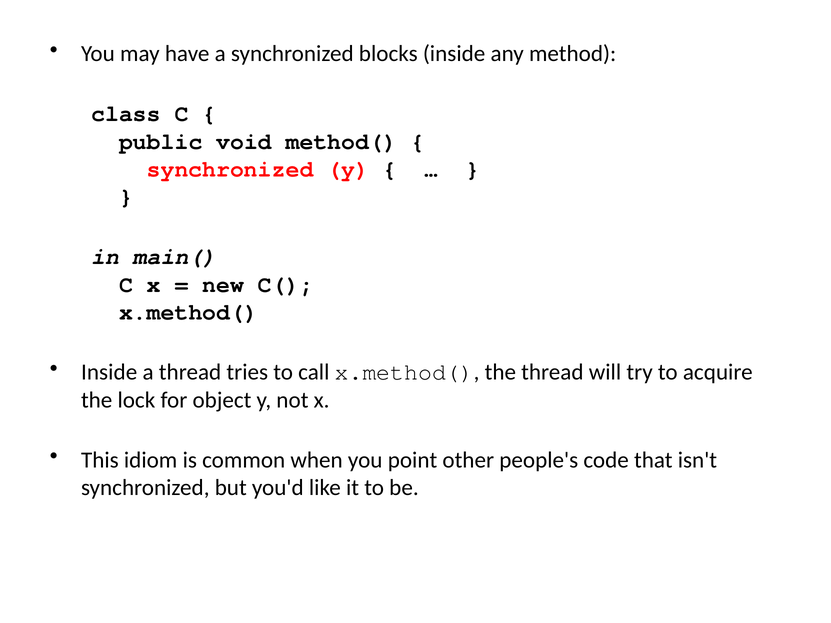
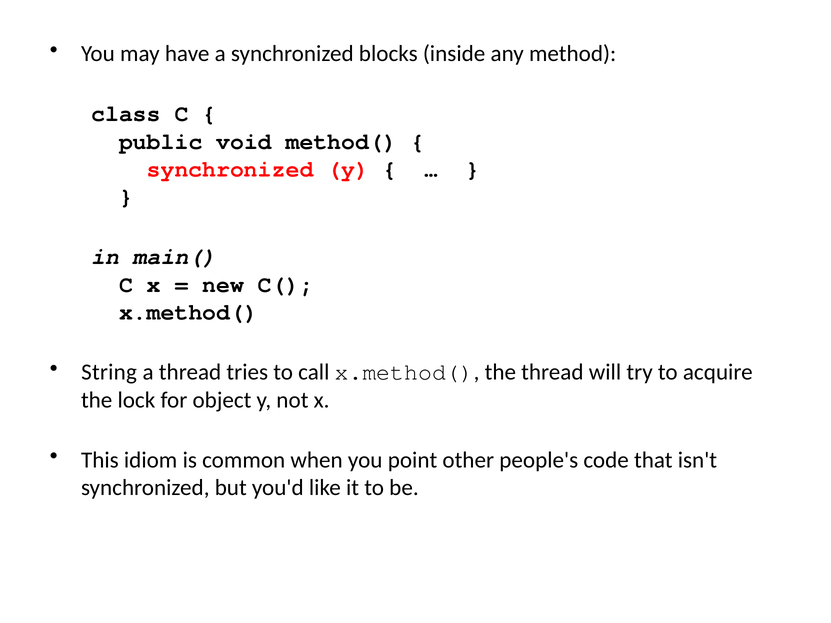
Inside at (109, 372): Inside -> String
